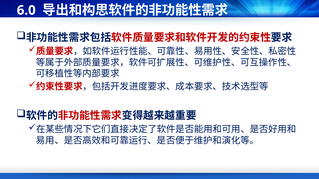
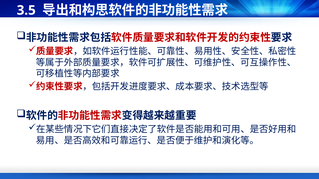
6.0: 6.0 -> 3.5
